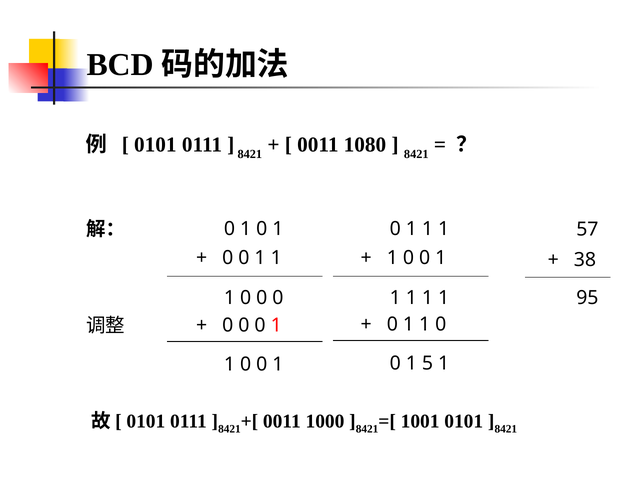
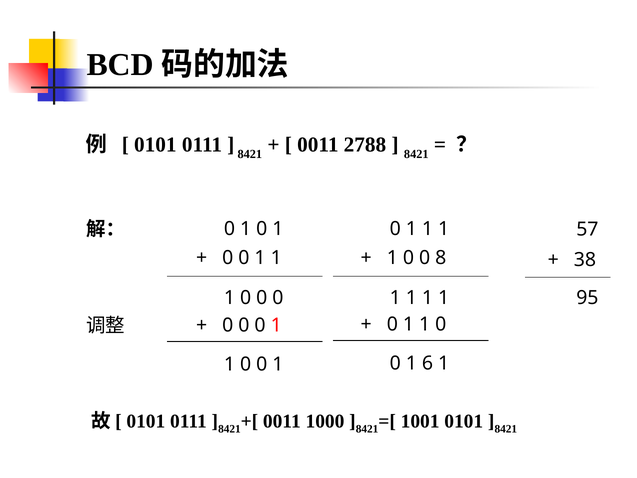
1080: 1080 -> 2788
1 at (441, 257): 1 -> 8
5: 5 -> 6
